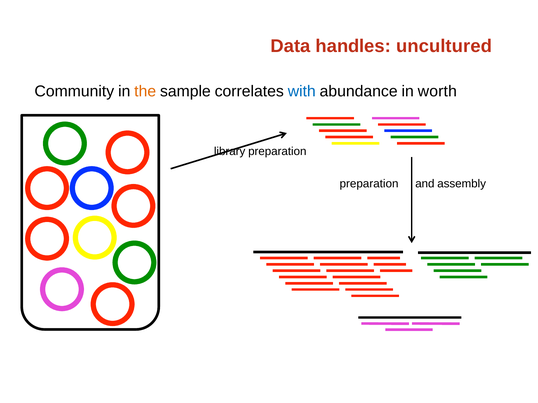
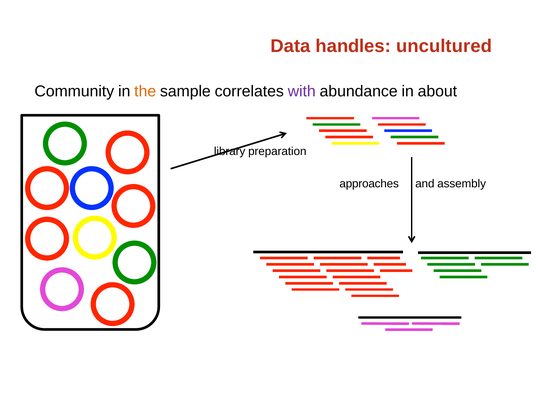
with colour: blue -> purple
worth: worth -> about
preparation at (369, 184): preparation -> approaches
